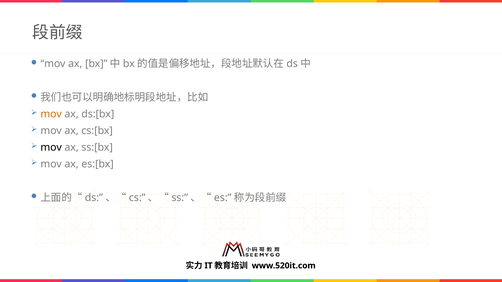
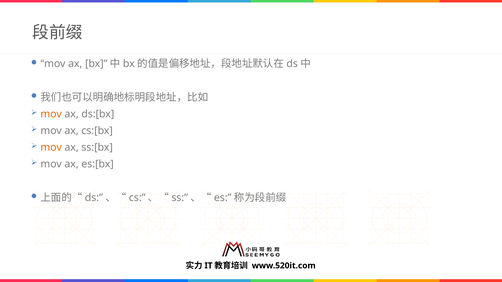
mov at (51, 148) colour: black -> orange
